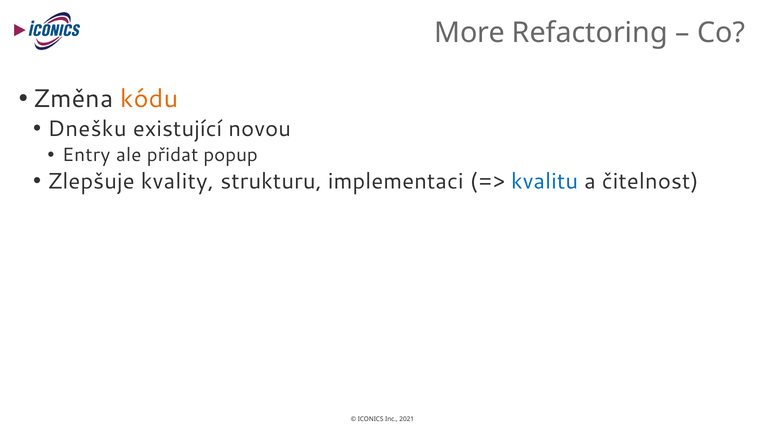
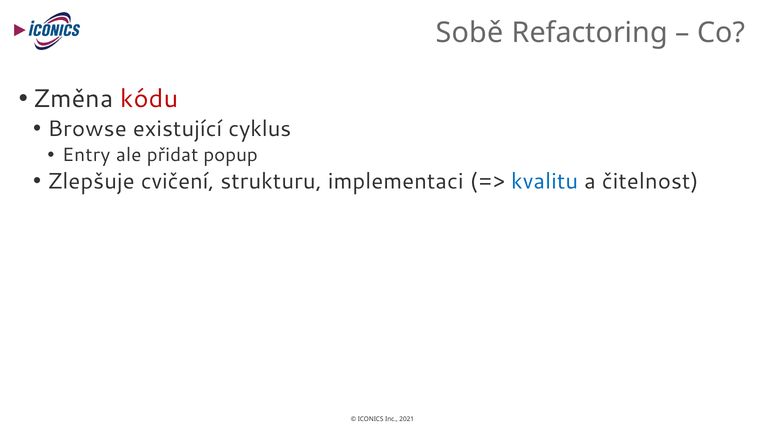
More: More -> Sobě
kódu colour: orange -> red
Dnešku: Dnešku -> Browse
novou: novou -> cyklus
kvality: kvality -> cvičení
